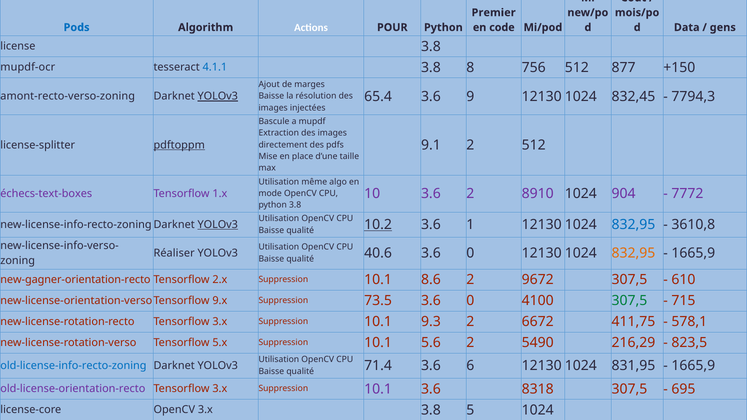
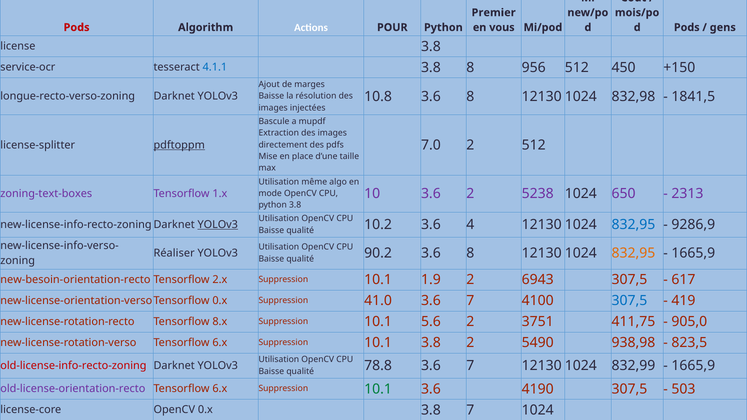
Pods at (77, 27) colour: blue -> red
code: code -> vous
Data at (687, 27): Data -> Pods
mupdf-ocr: mupdf-ocr -> service-ocr
756: 756 -> 956
877: 877 -> 450
65.4: 65.4 -> 10.8
9 at (470, 96): 9 -> 8
832,45: 832,45 -> 832,98
7794,3: 7794,3 -> 1841,5
amont-recto-verso-zoning: amont-recto-verso-zoning -> longue-recto-verso-zoning
YOLOv3 at (218, 96) underline: present -> none
9.1: 9.1 -> 7.0
8910: 8910 -> 5238
904: 904 -> 650
7772: 7772 -> 2313
échecs-text-boxes: échecs-text-boxes -> zoning-text-boxes
10.2 underline: present -> none
1: 1 -> 4
3610,8: 3610,8 -> 9286,9
40.6: 40.6 -> 90.2
0 at (470, 253): 0 -> 8
new-gagner-orientation-recto: new-gagner-orientation-recto -> new-besoin-orientation-recto
8.6: 8.6 -> 1.9
9672: 9672 -> 6943
610: 610 -> 617
9.x at (220, 301): 9.x -> 0.x
73.5: 73.5 -> 41.0
0 at (470, 301): 0 -> 7
307,5 at (629, 301) colour: green -> blue
715: 715 -> 419
new-license-rotation-recto Tensorflow 3.x: 3.x -> 8.x
9.3: 9.3 -> 5.6
6672: 6672 -> 3751
578,1: 578,1 -> 905,0
new-license-rotation-verso Tensorflow 5.x: 5.x -> 6.x
10.1 5.6: 5.6 -> 3.8
216,29: 216,29 -> 938,98
old-license-info-recto-zoning colour: blue -> red
71.4: 71.4 -> 78.8
6 at (470, 366): 6 -> 7
831,95: 831,95 -> 832,99
3.x at (220, 389): 3.x -> 6.x
10.1 at (378, 389) colour: purple -> green
8318: 8318 -> 4190
695: 695 -> 503
OpenCV 3.x: 3.x -> 0.x
3.8 5: 5 -> 7
